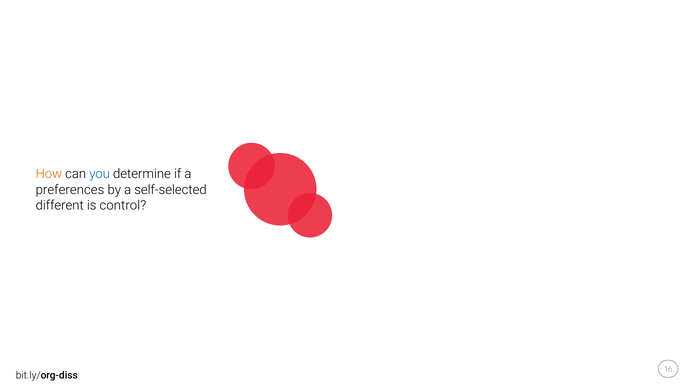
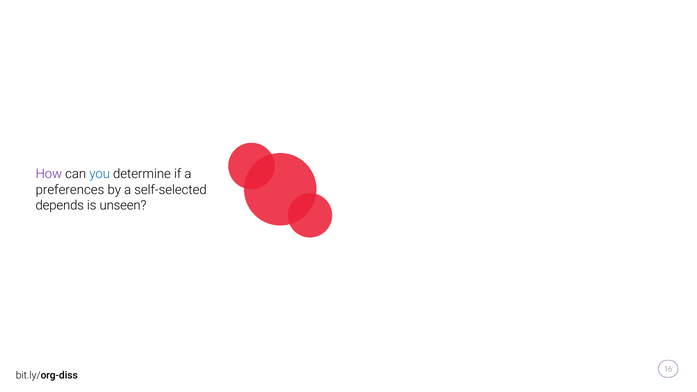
How colour: orange -> purple
different: different -> depends
control: control -> unseen
